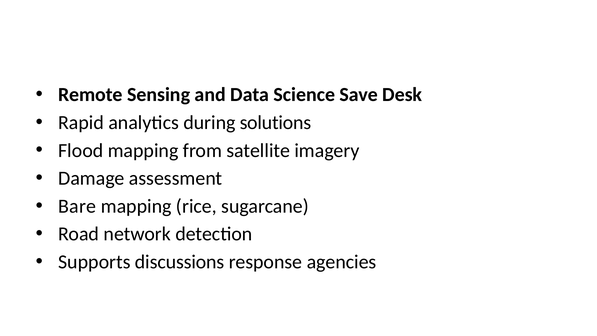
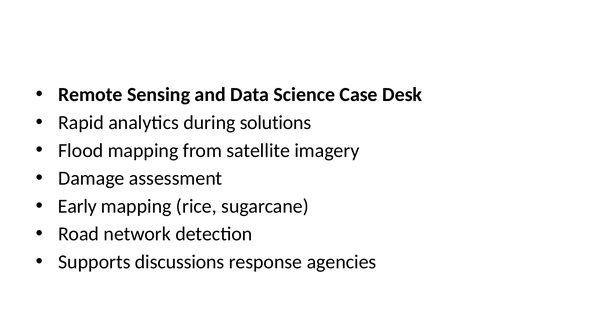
Save: Save -> Case
Bare: Bare -> Early
